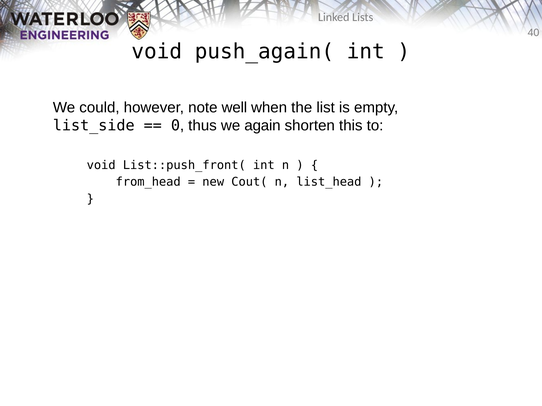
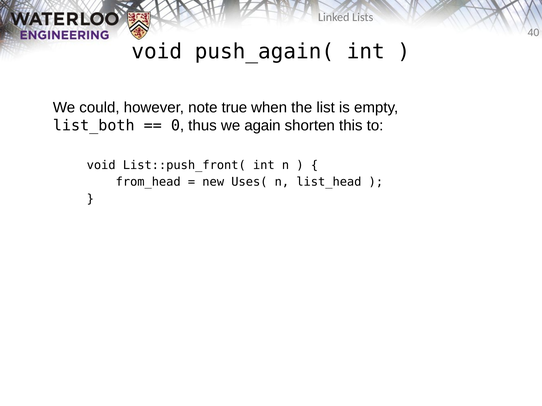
well: well -> true
list_side: list_side -> list_both
Cout(: Cout( -> Uses(
